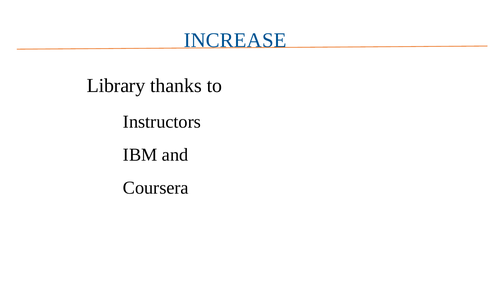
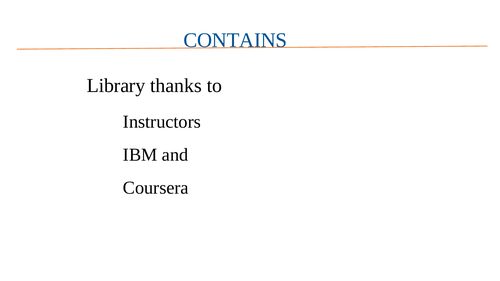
INCREASE: INCREASE -> CONTAINS
